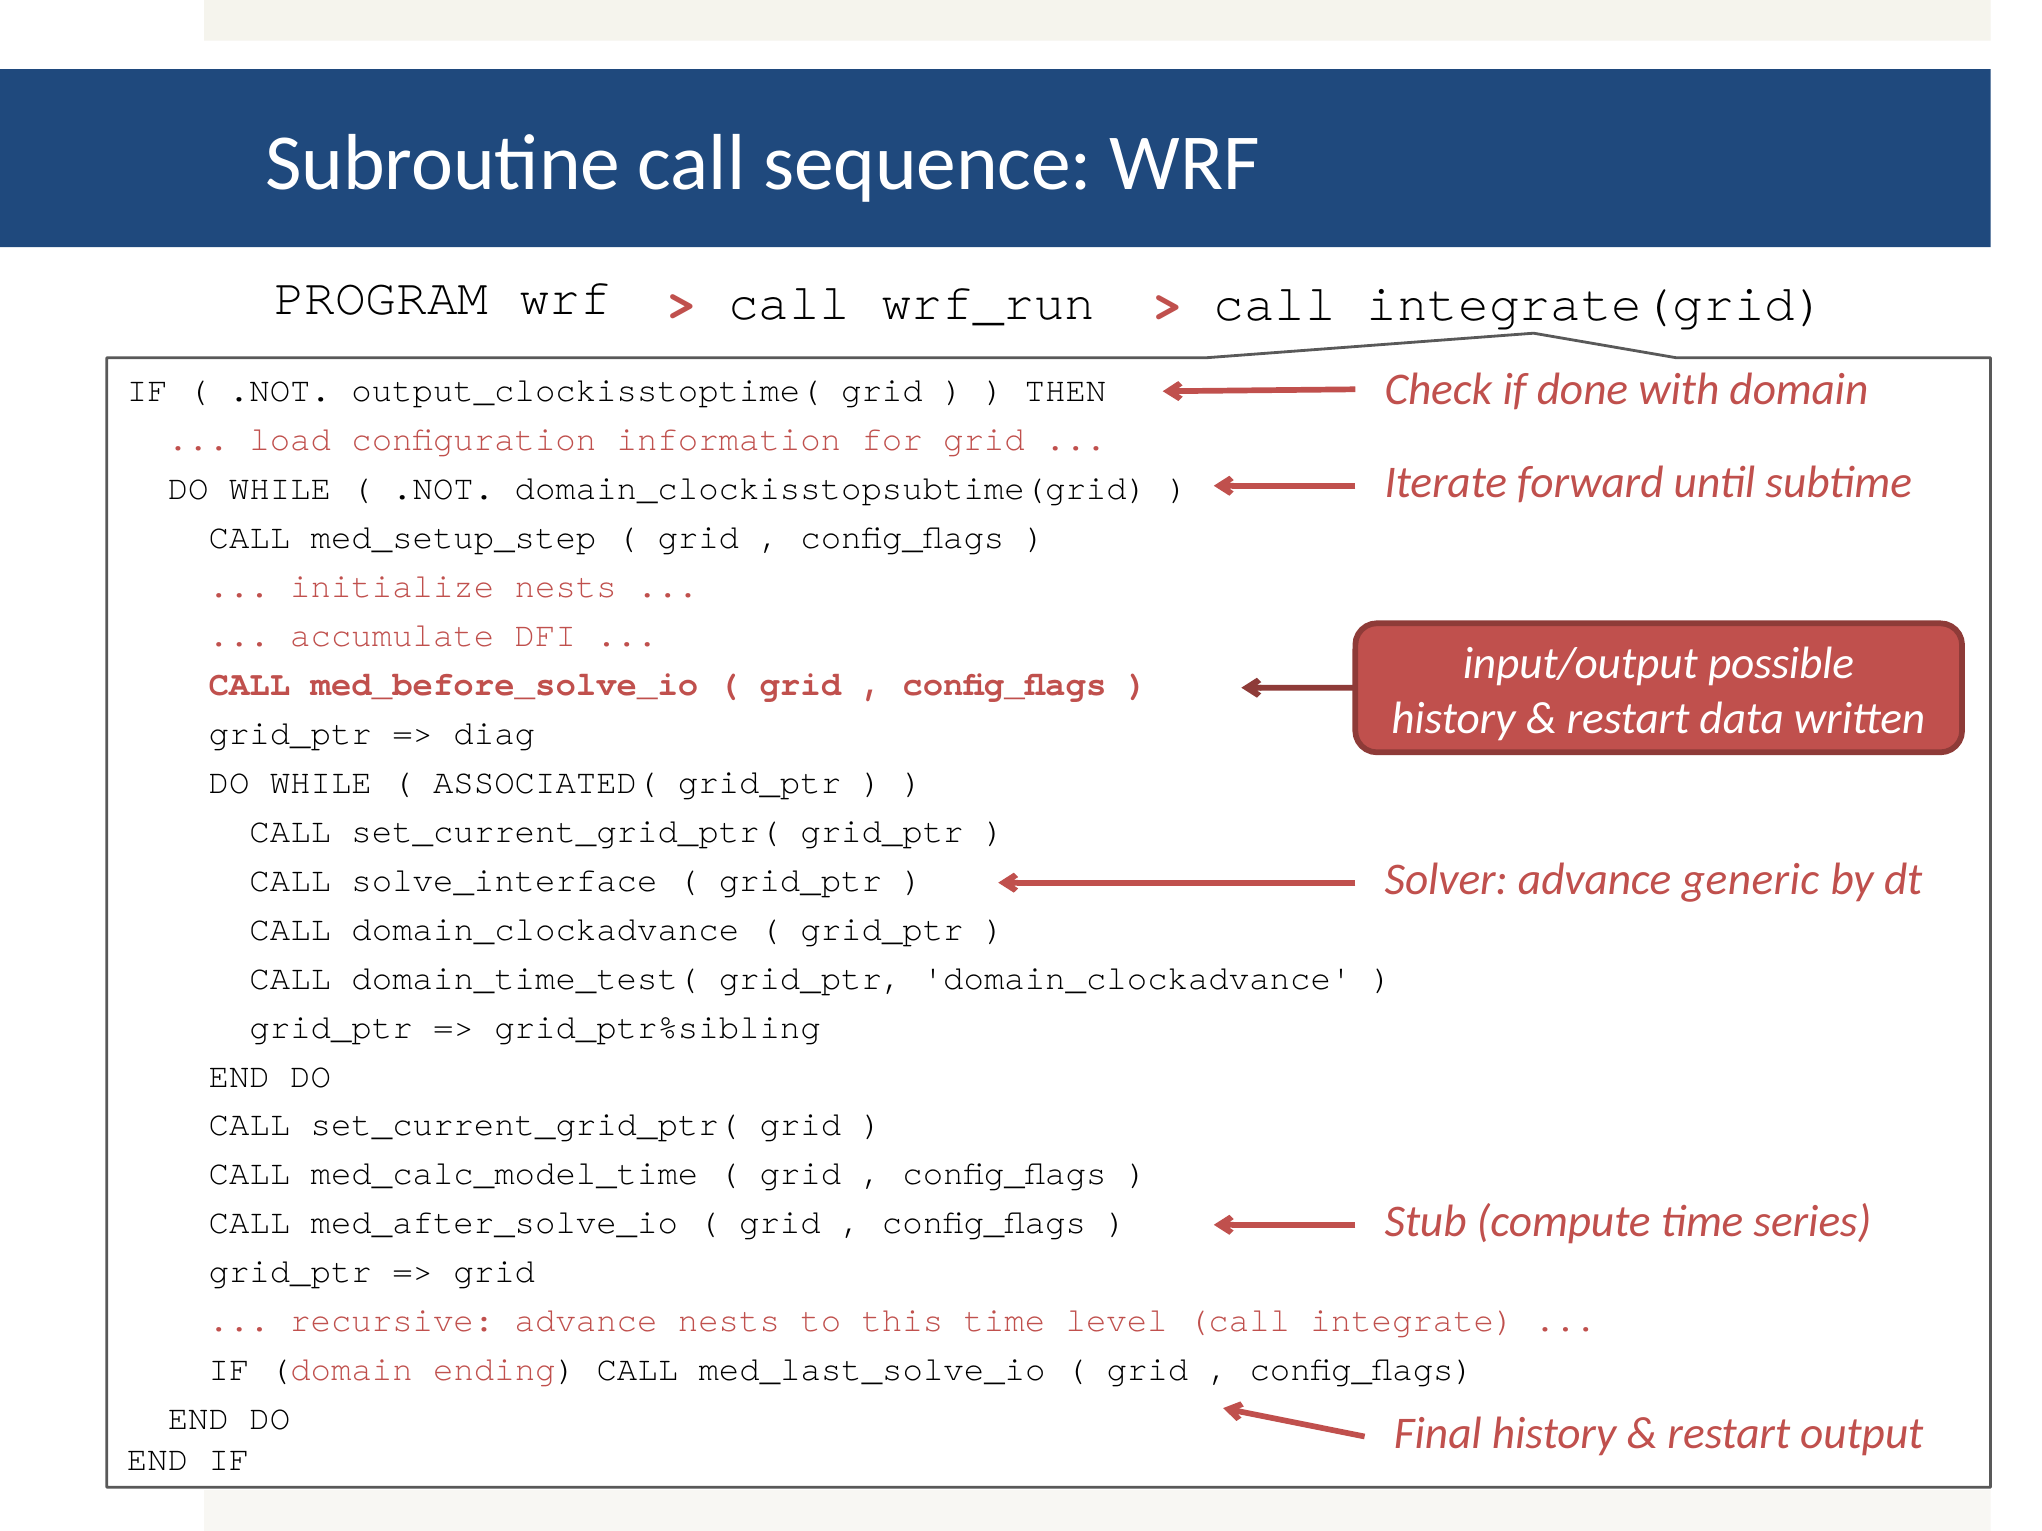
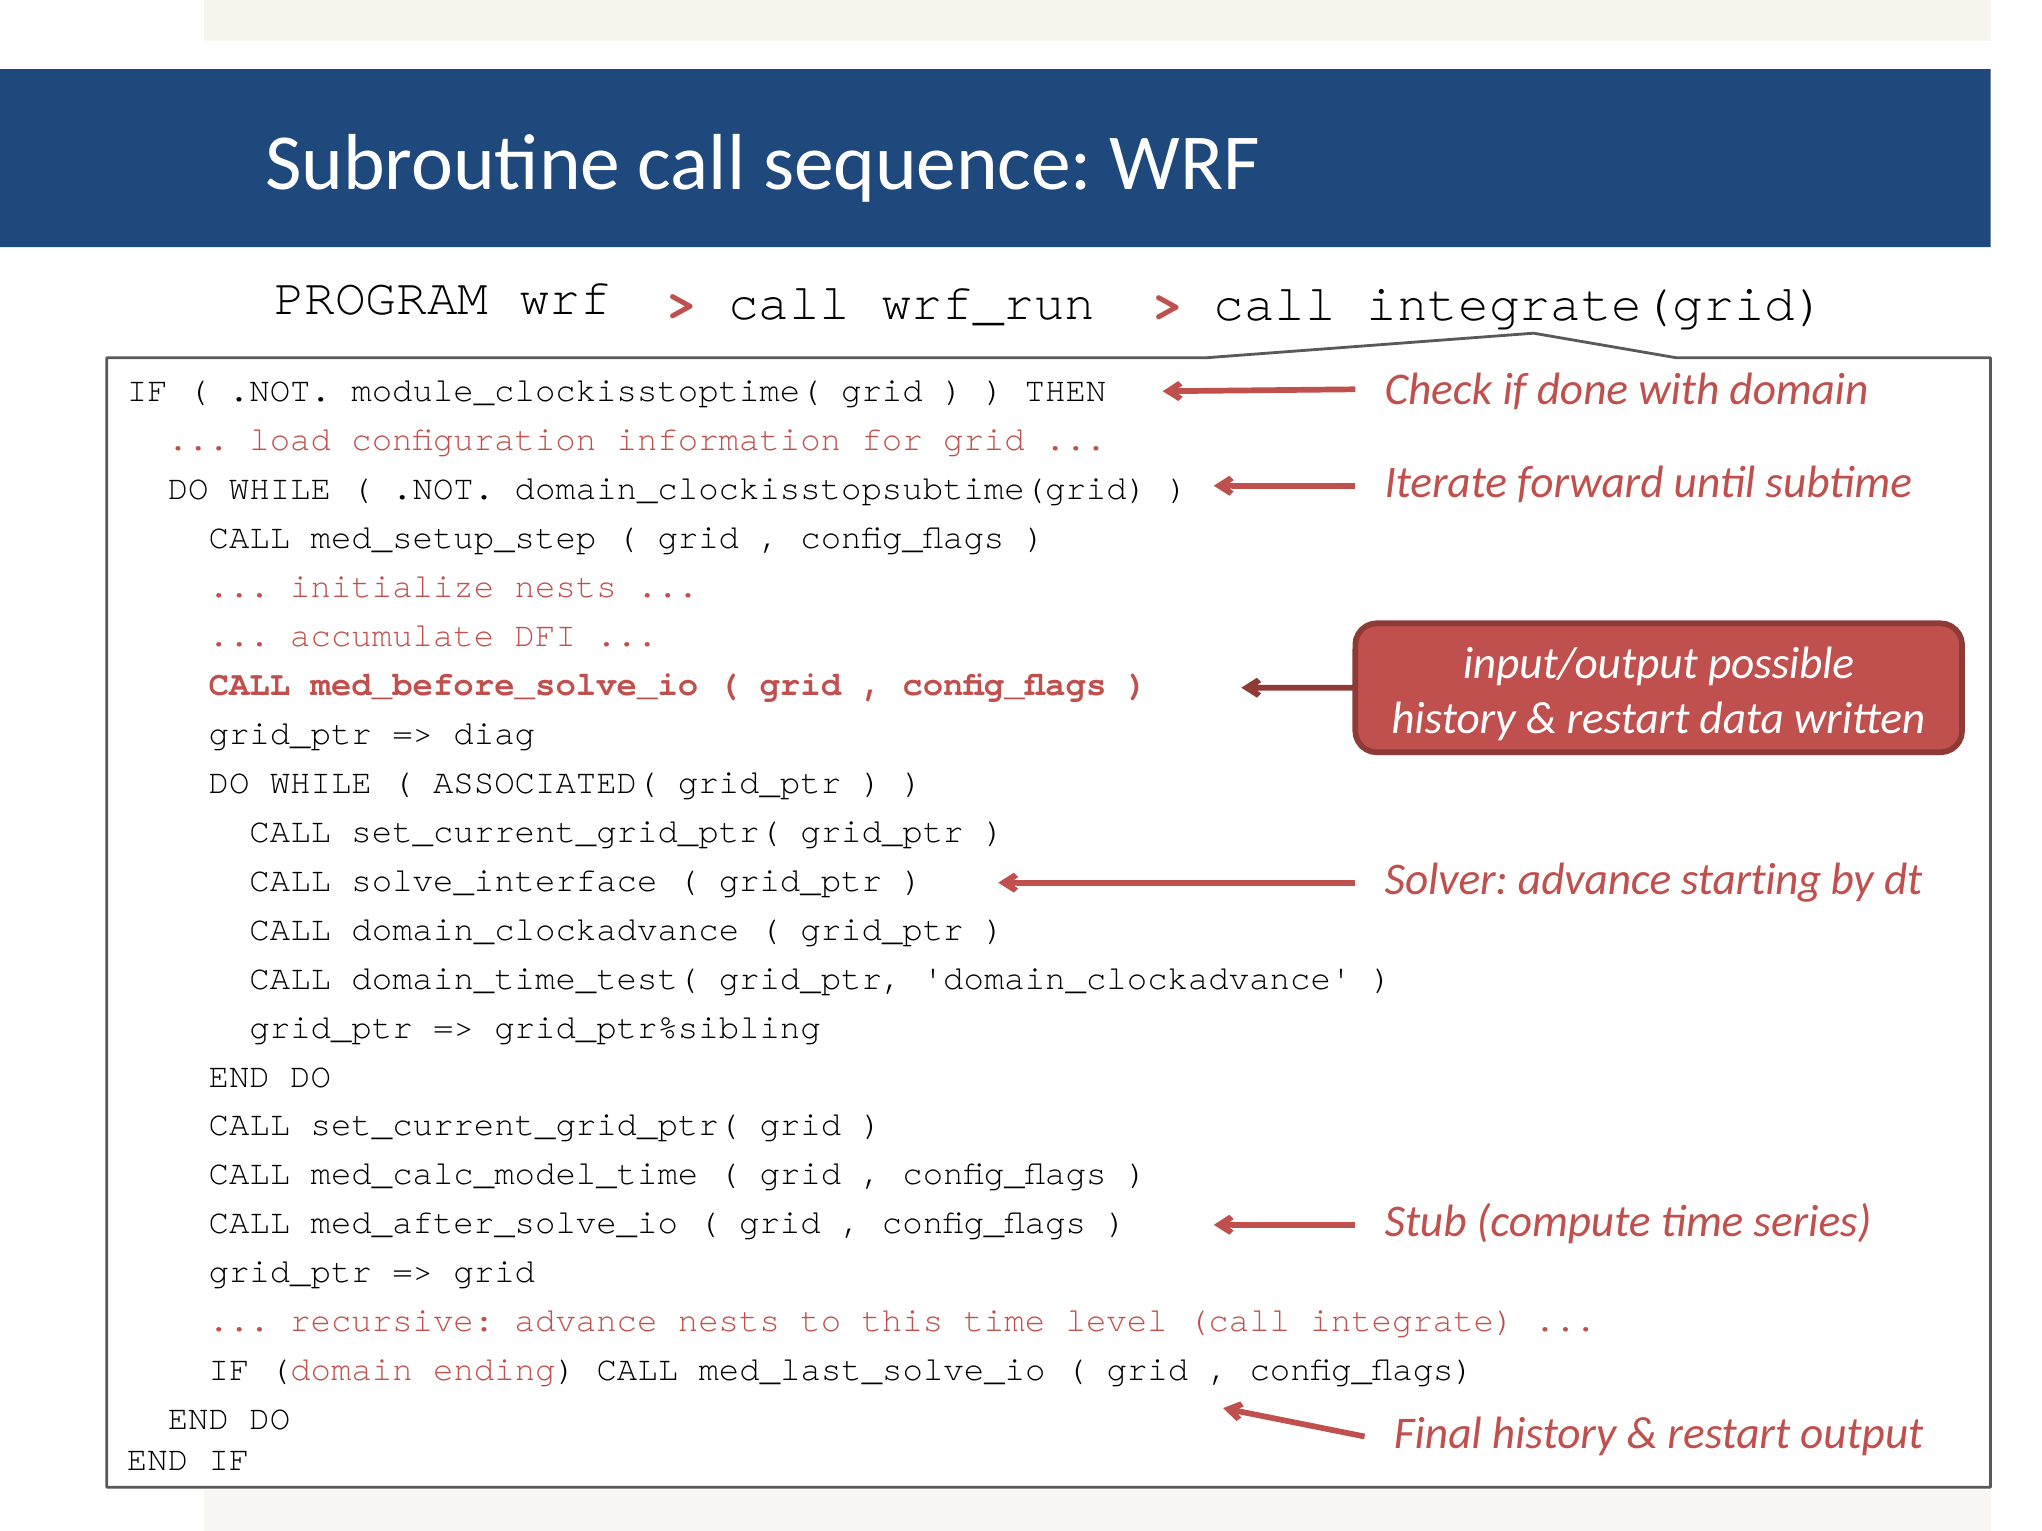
output_clockisstoptime(: output_clockisstoptime( -> module_clockisstoptime(
generic: generic -> starting
